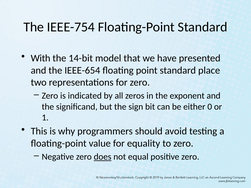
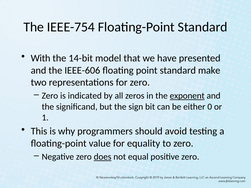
IEEE-654: IEEE-654 -> IEEE-606
place: place -> make
exponent underline: none -> present
